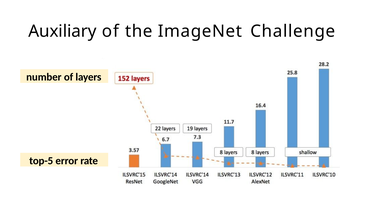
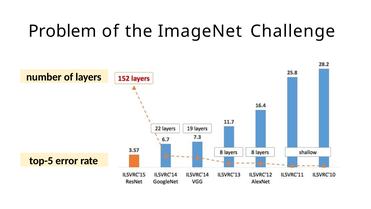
Auxiliary: Auxiliary -> Problem
